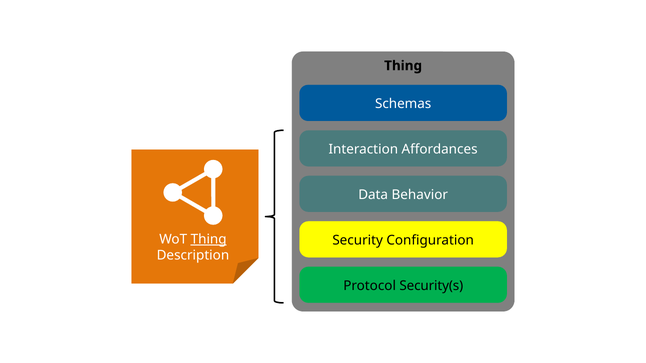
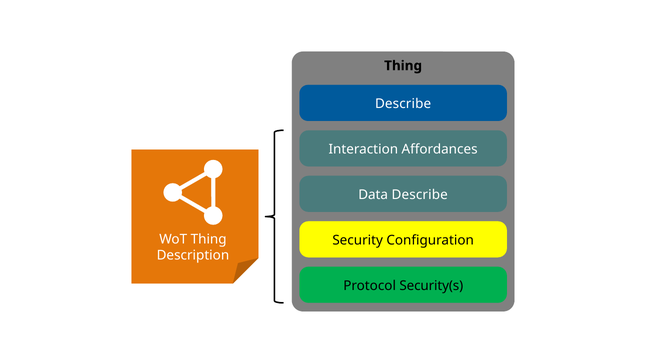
Schemas at (403, 104): Schemas -> Describe
Data Behavior: Behavior -> Describe
Thing at (209, 240) underline: present -> none
